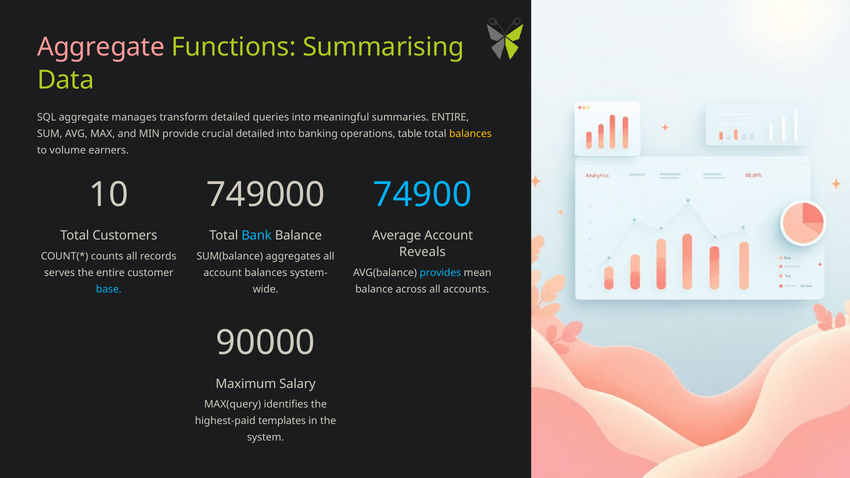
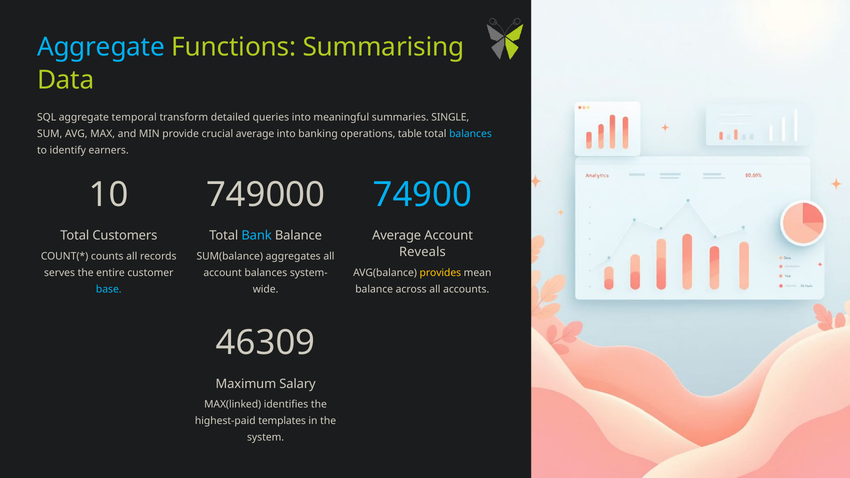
Aggregate at (101, 47) colour: pink -> light blue
manages: manages -> temporal
summaries ENTIRE: ENTIRE -> SINGLE
crucial detailed: detailed -> average
balances at (470, 134) colour: yellow -> light blue
volume: volume -> identify
provides colour: light blue -> yellow
90000: 90000 -> 46309
MAX(query: MAX(query -> MAX(linked
